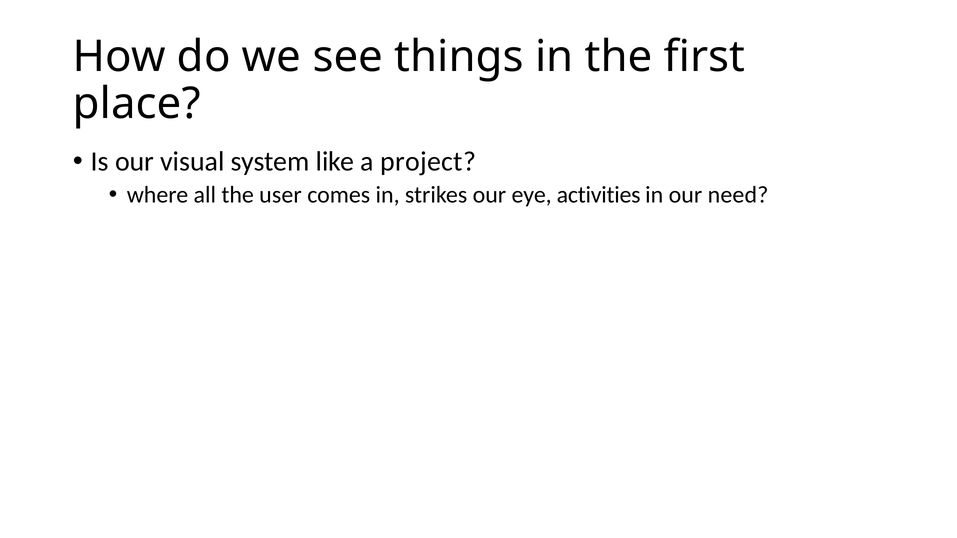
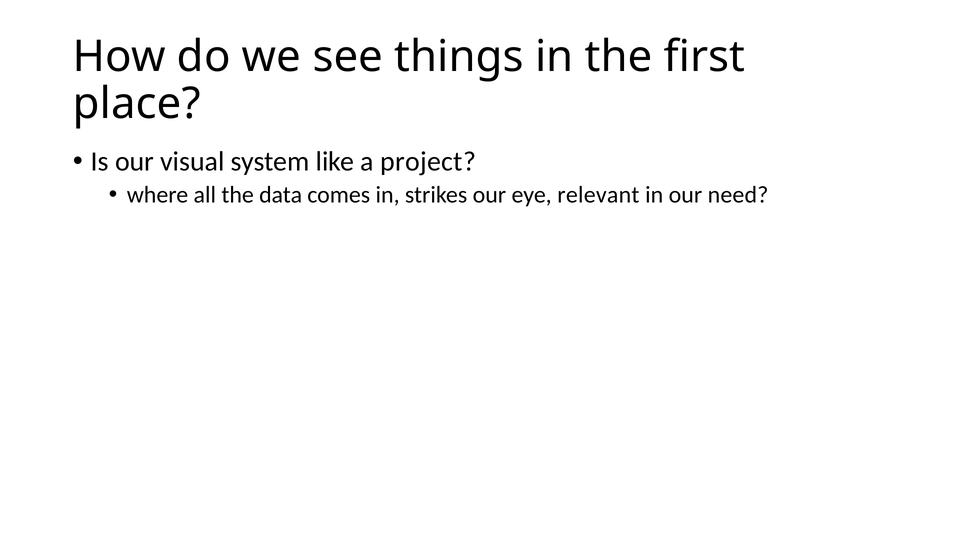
user: user -> data
activities: activities -> relevant
